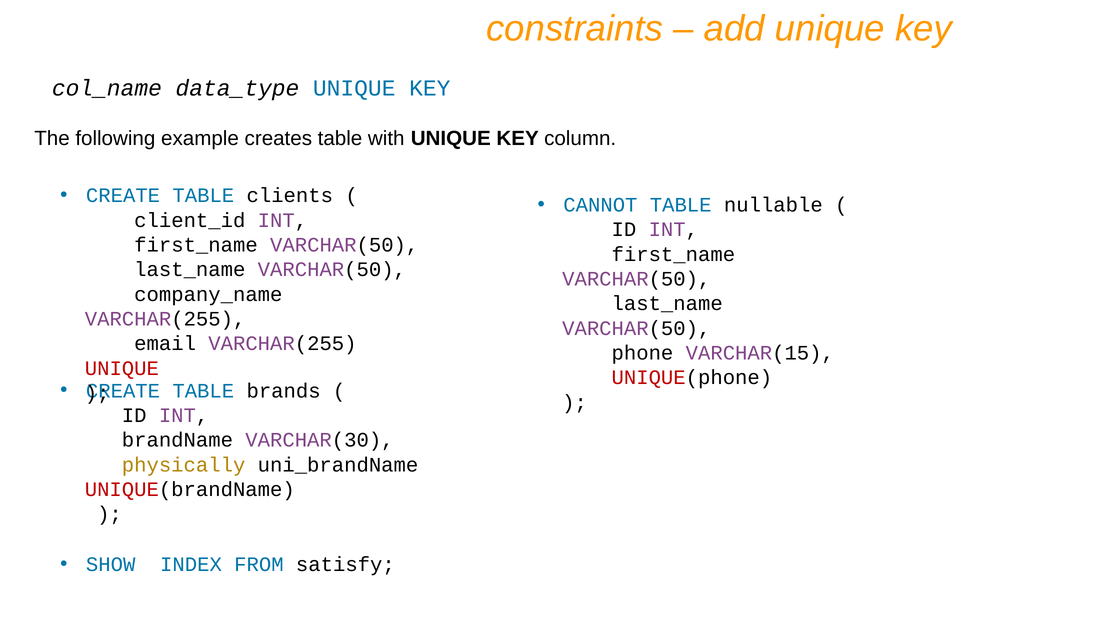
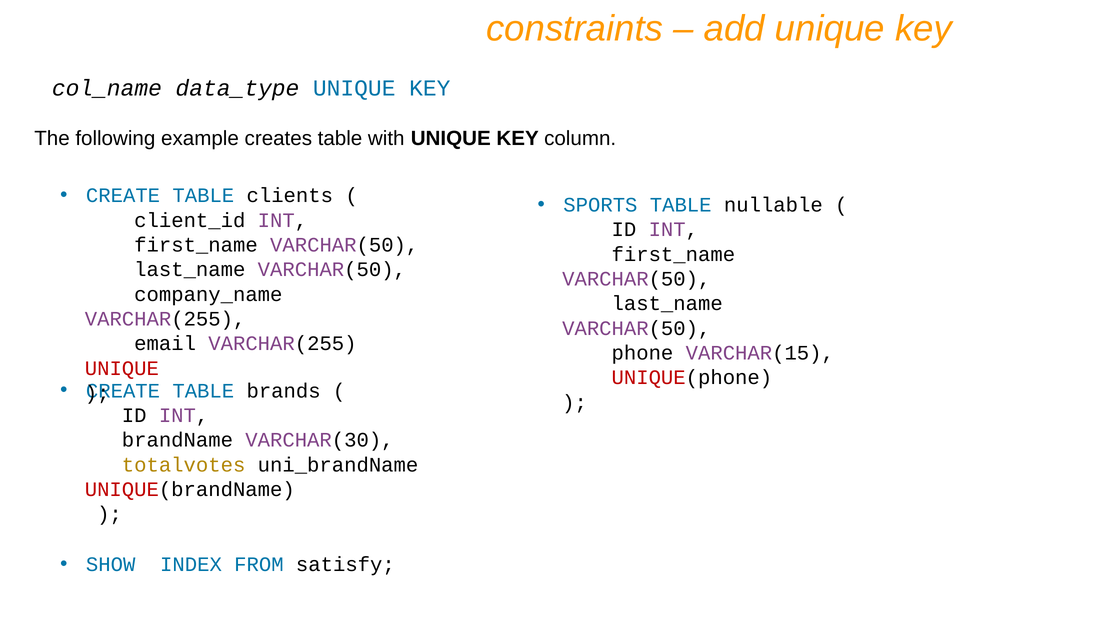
CANNOT: CANNOT -> SPORTS
physically: physically -> totalvotes
